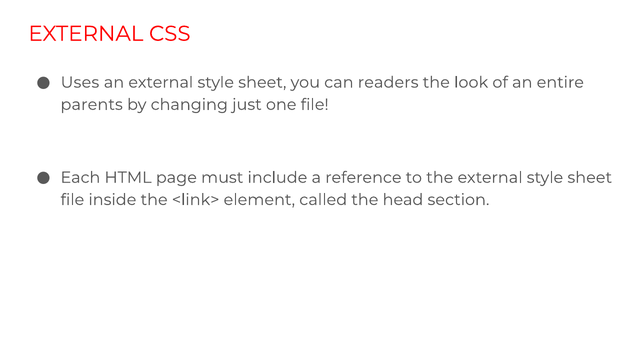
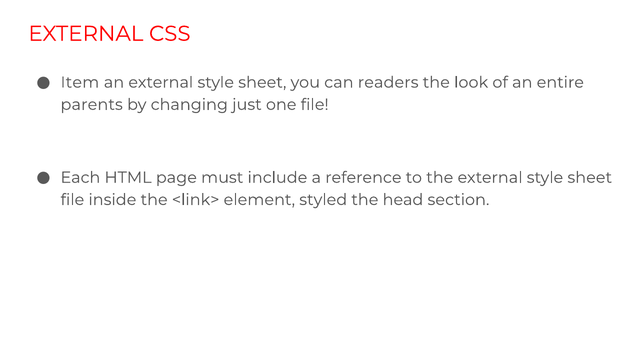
Uses: Uses -> Item
called: called -> styled
